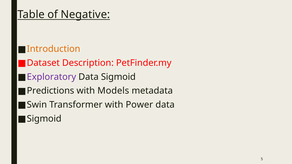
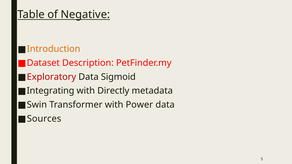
Exploratory colour: purple -> red
Predictions: Predictions -> Integrating
Models: Models -> Directly
Sigmoid at (44, 119): Sigmoid -> Sources
